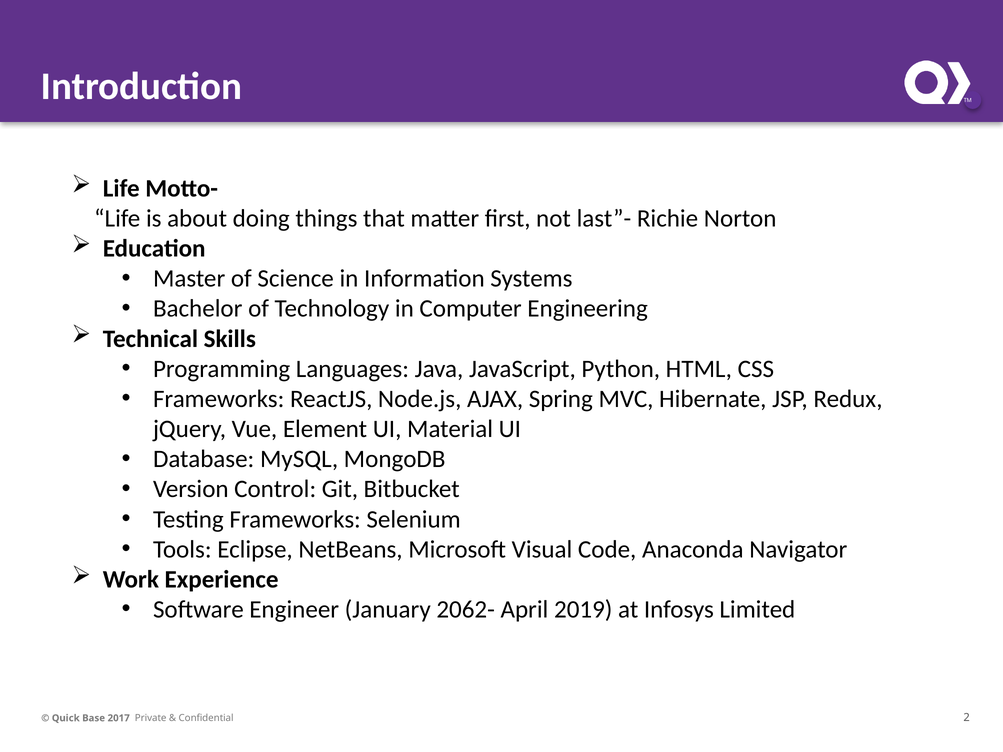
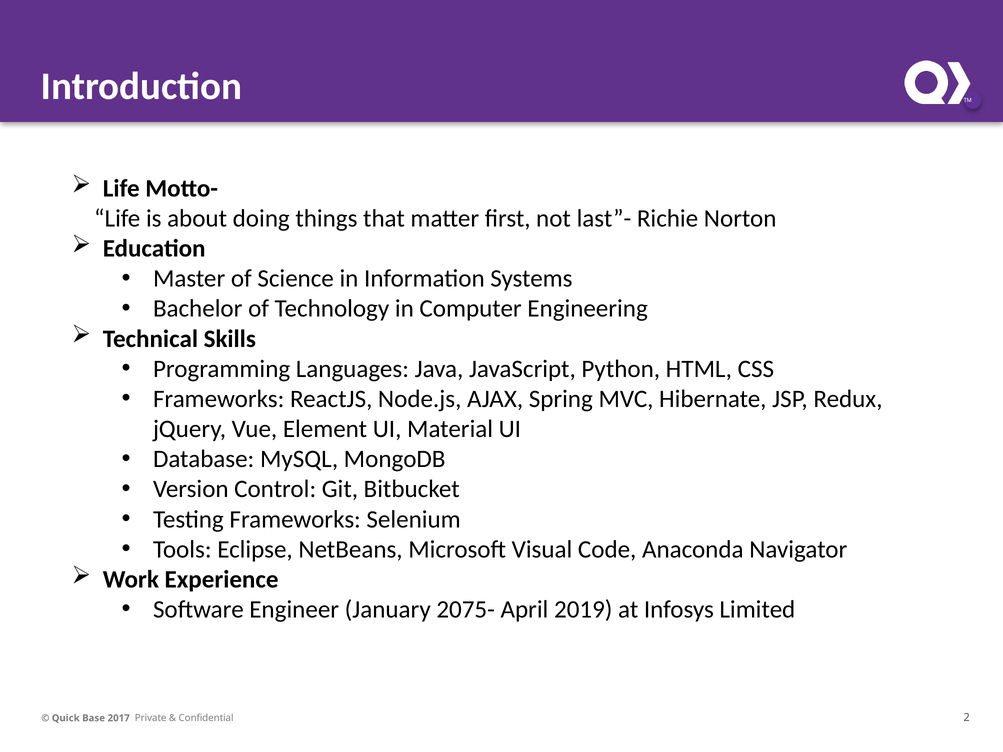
2062-: 2062- -> 2075-
